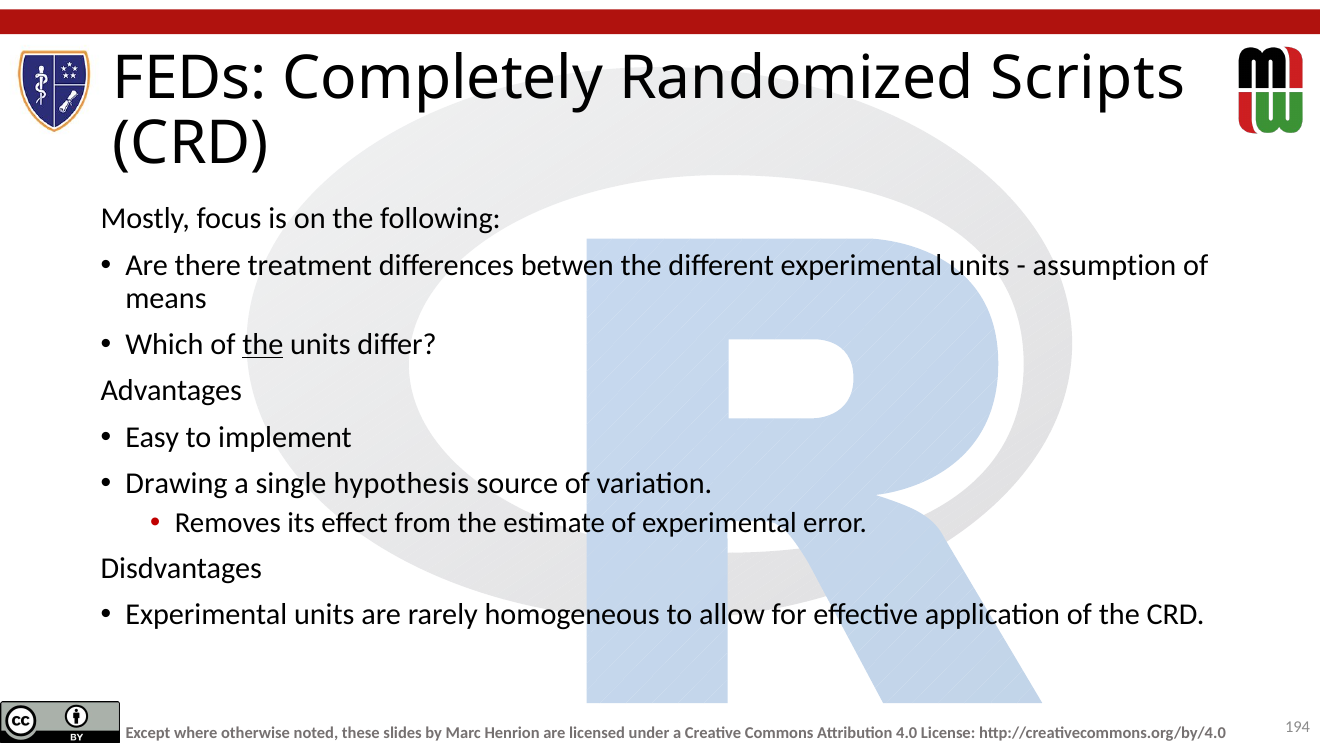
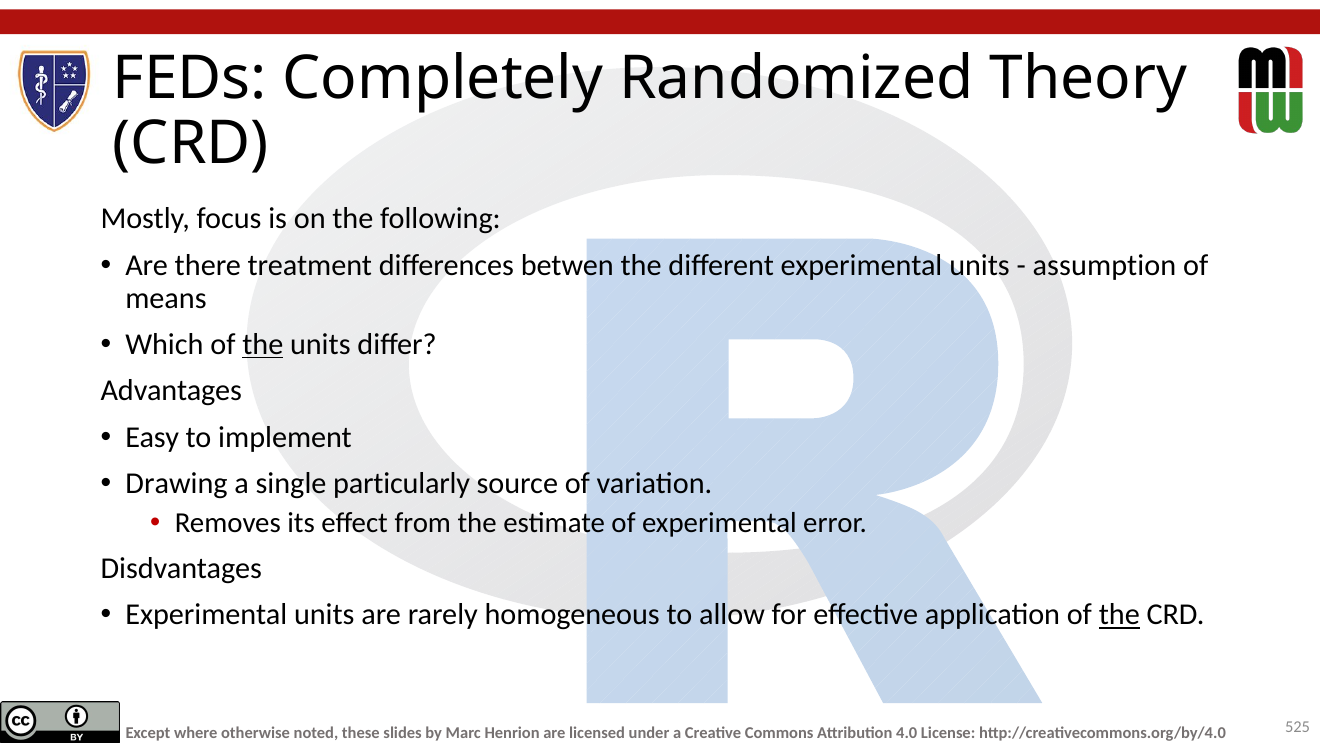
Scripts: Scripts -> Theory
hypothesis: hypothesis -> particularly
the at (1119, 614) underline: none -> present
194: 194 -> 525
